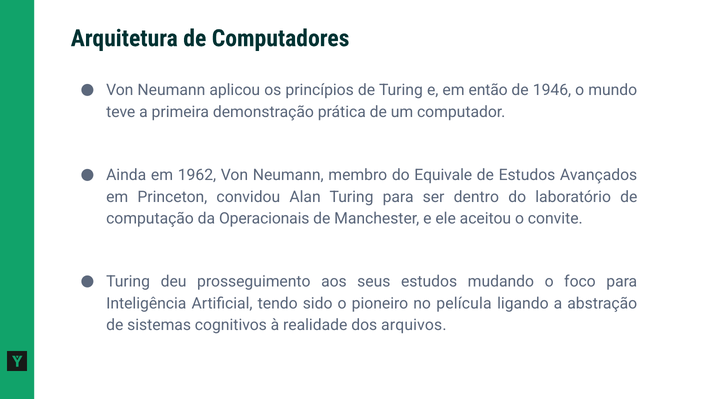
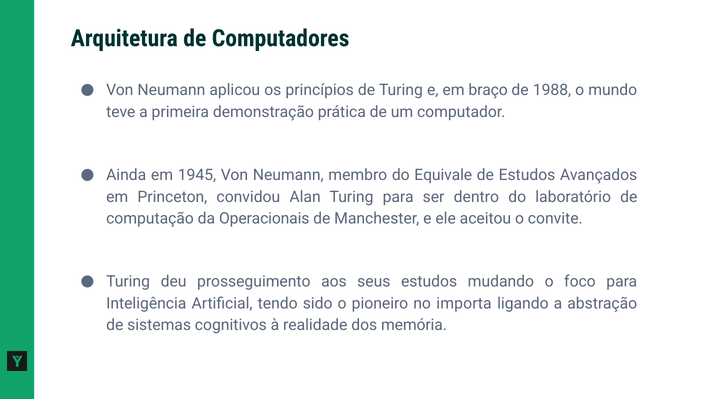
então: então -> braço
1946: 1946 -> 1988
1962: 1962 -> 1945
película: película -> importa
arquivos: arquivos -> memória
